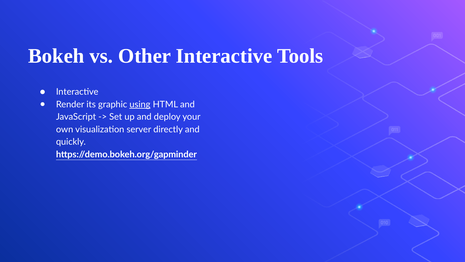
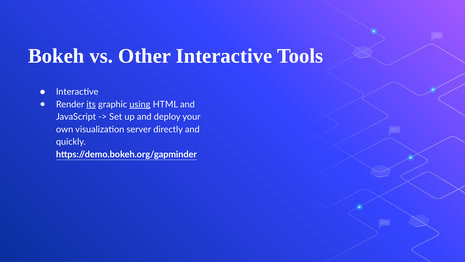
its underline: none -> present
